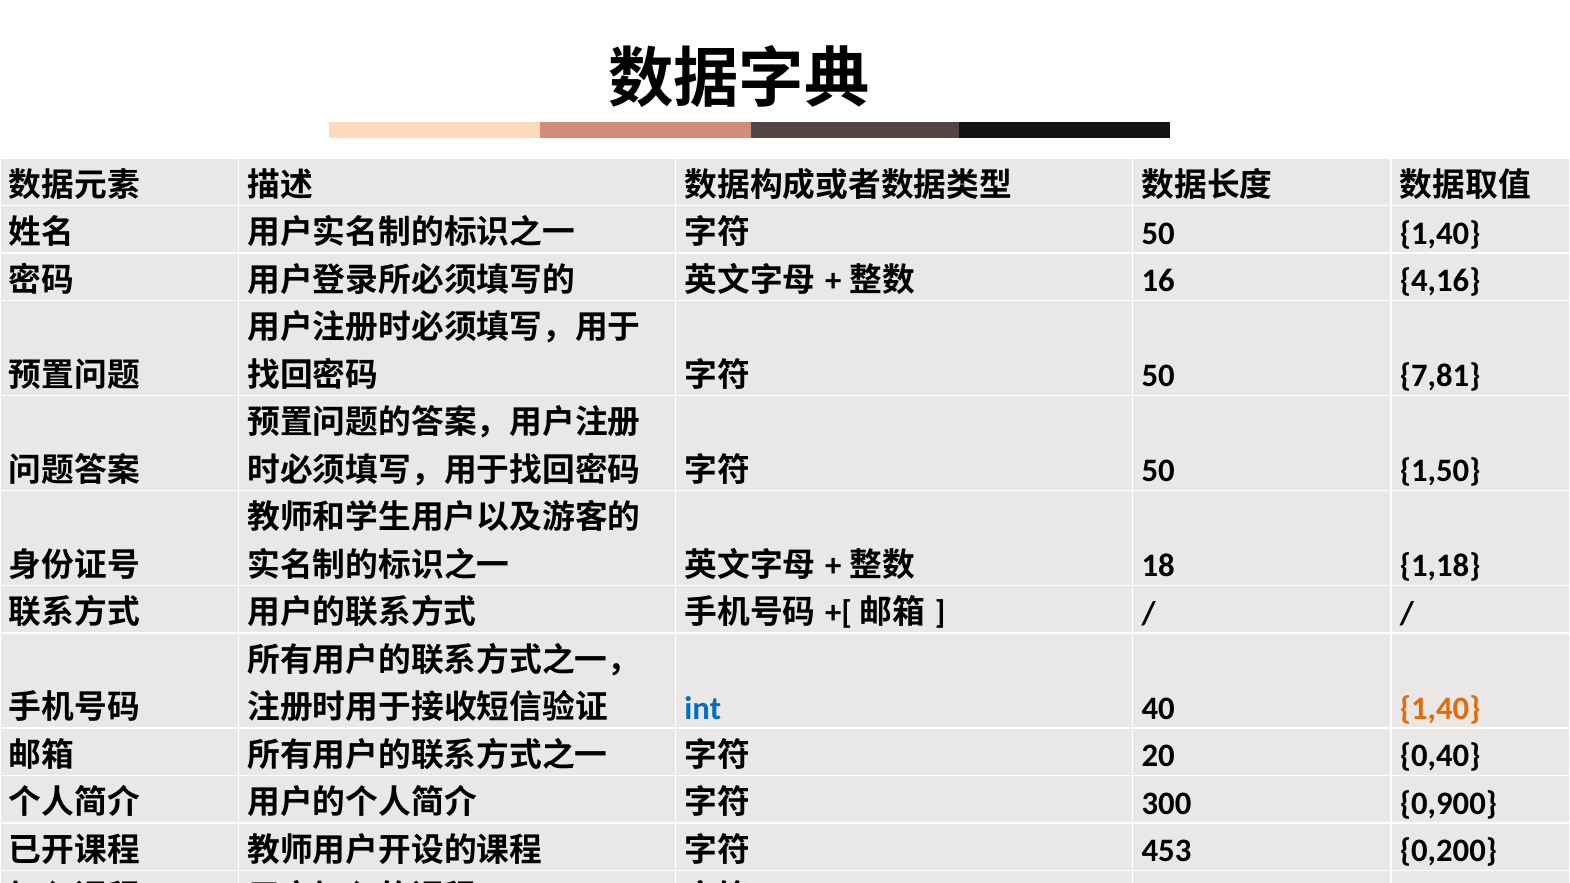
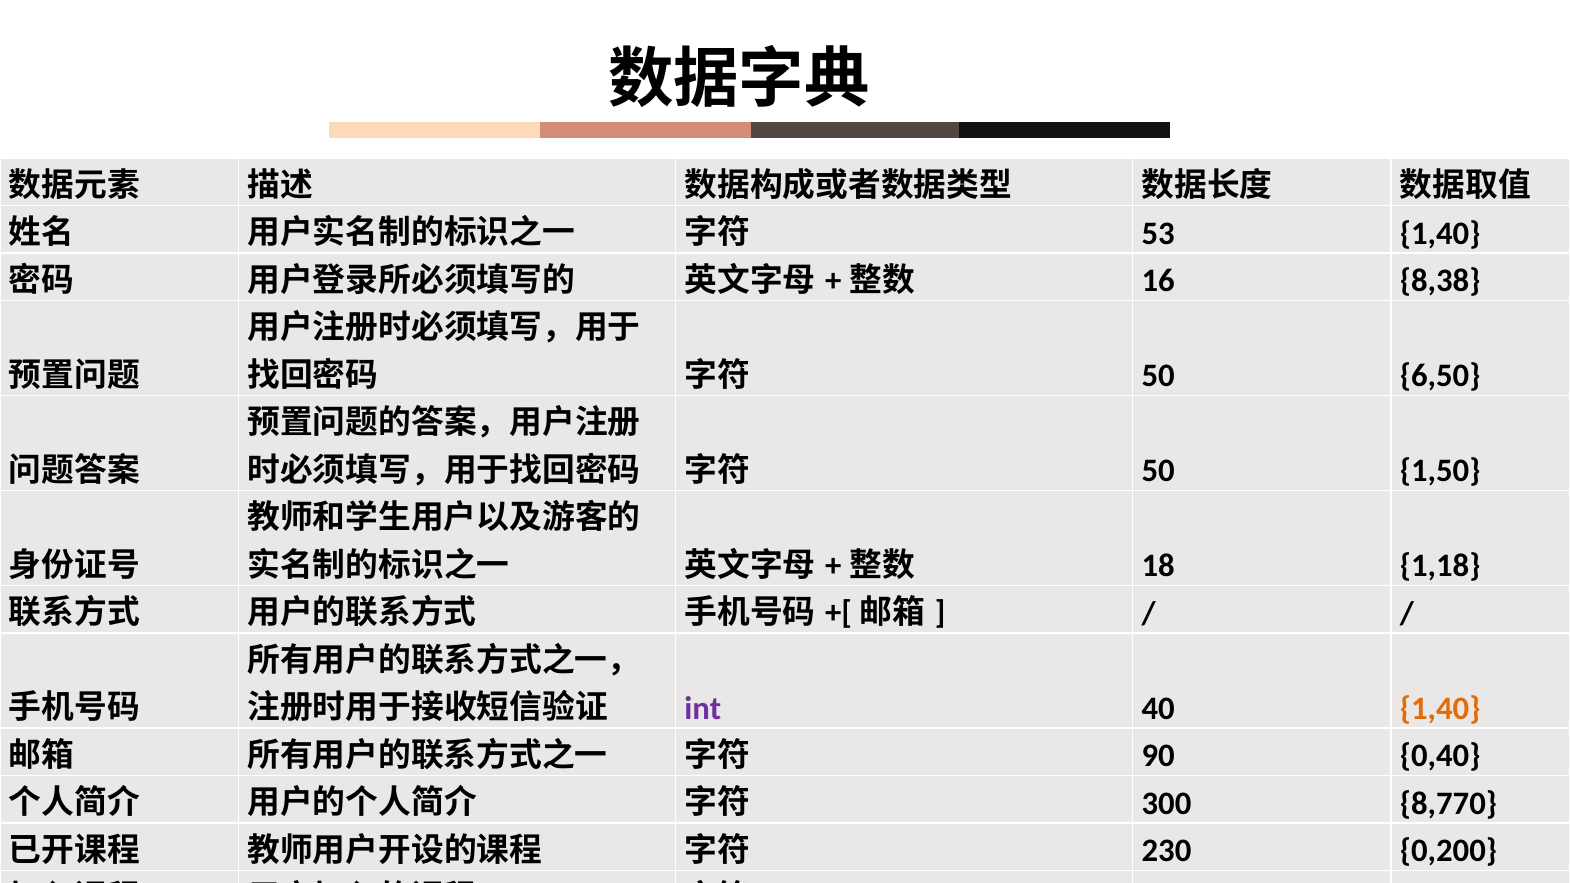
50 at (1158, 233): 50 -> 53
4,16: 4,16 -> 8,38
7,81: 7,81 -> 6,50
int colour: blue -> purple
20: 20 -> 90
0,900: 0,900 -> 8,770
453: 453 -> 230
